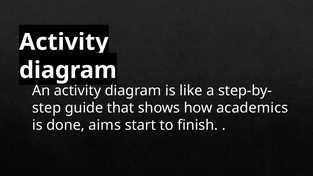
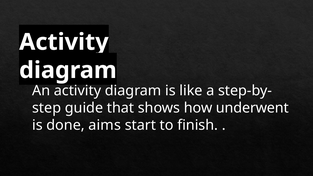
academics: academics -> underwent
